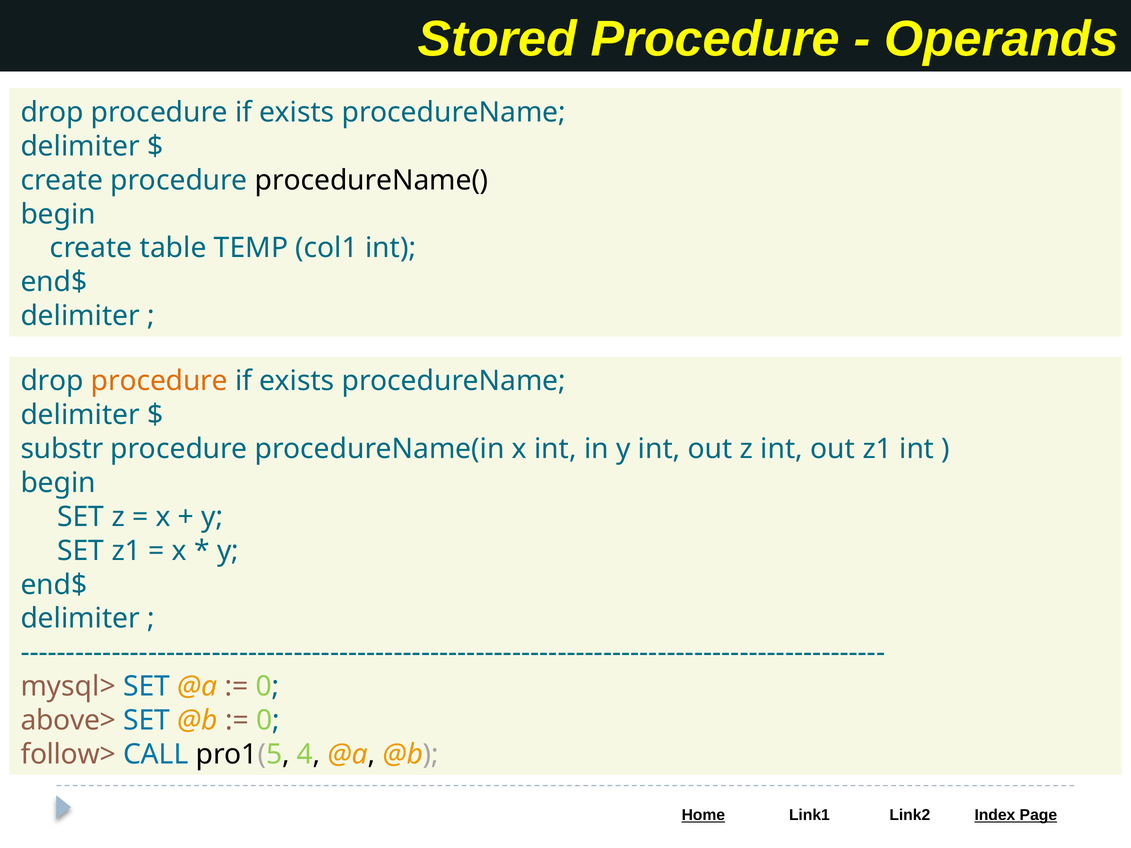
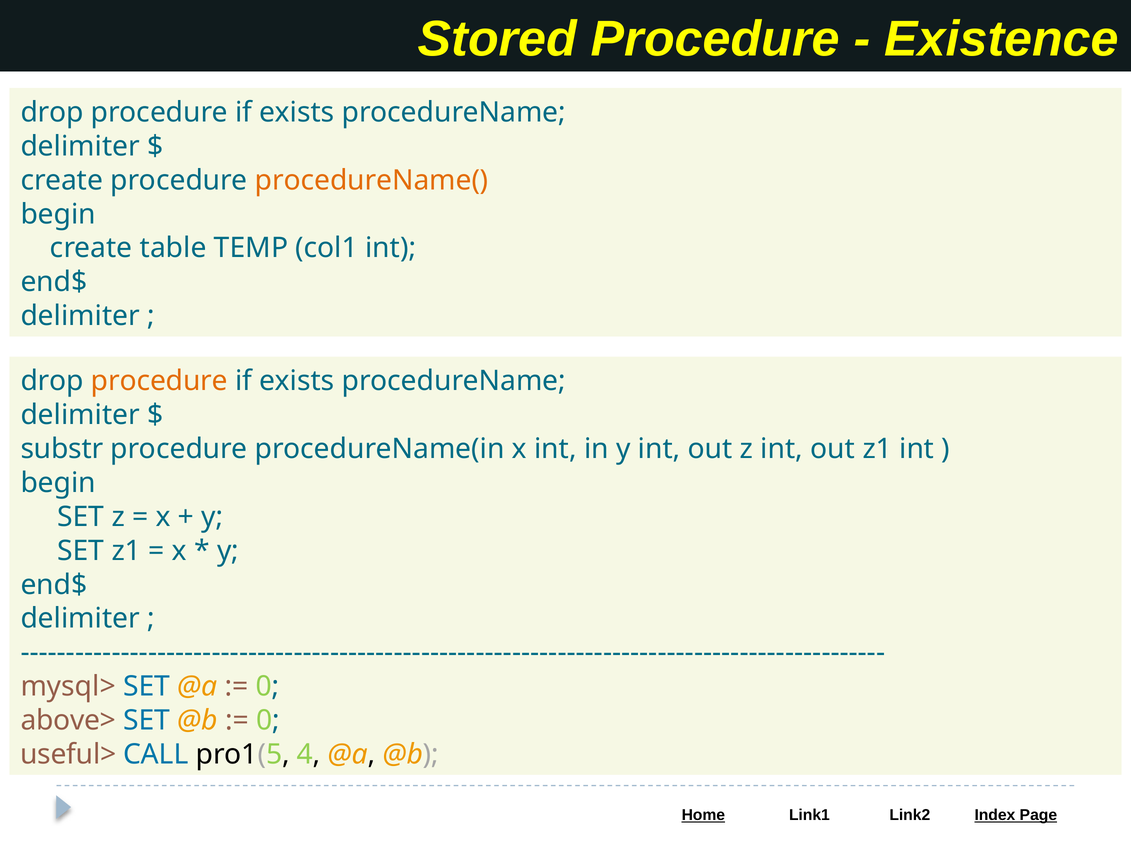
Operands: Operands -> Existence
procedureName( colour: black -> orange
follow>: follow> -> useful>
